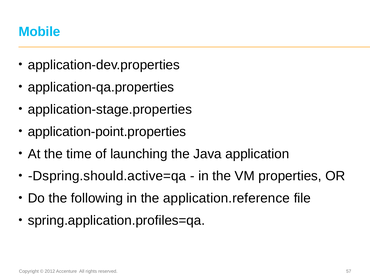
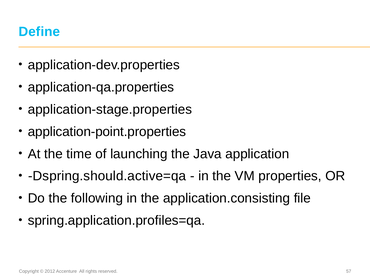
Mobile: Mobile -> Define
application.reference: application.reference -> application.consisting
